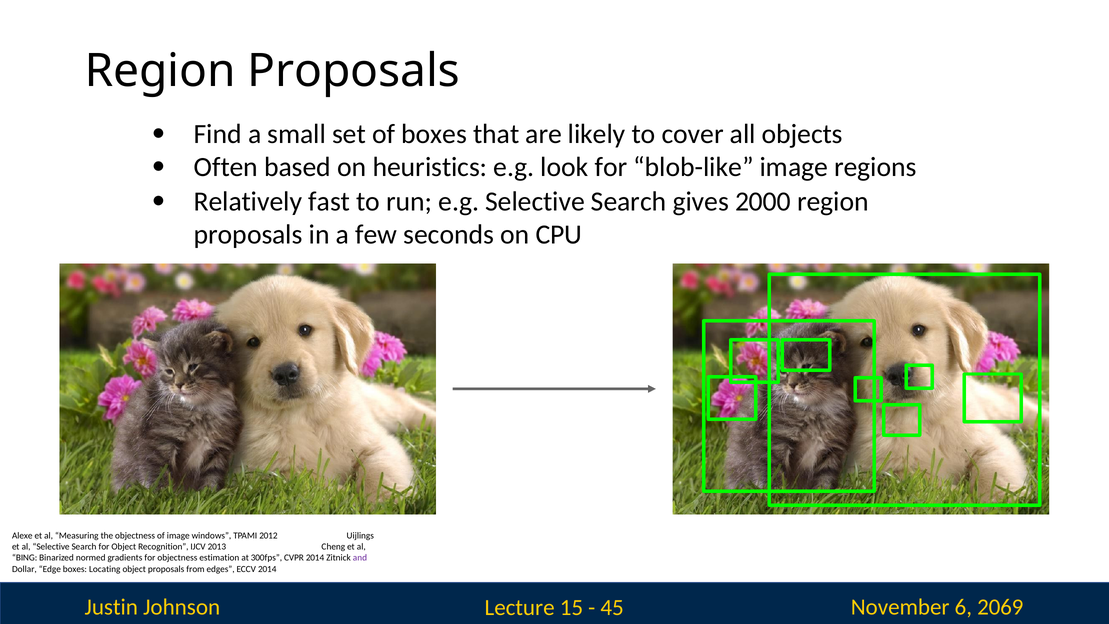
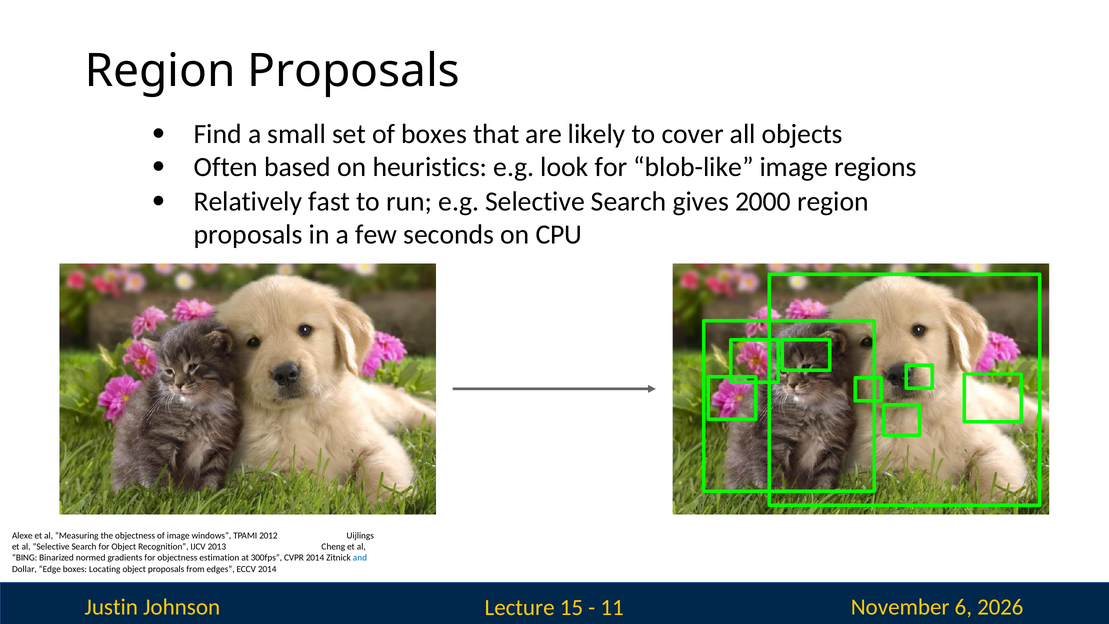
and colour: purple -> blue
45: 45 -> 11
2069: 2069 -> 2026
